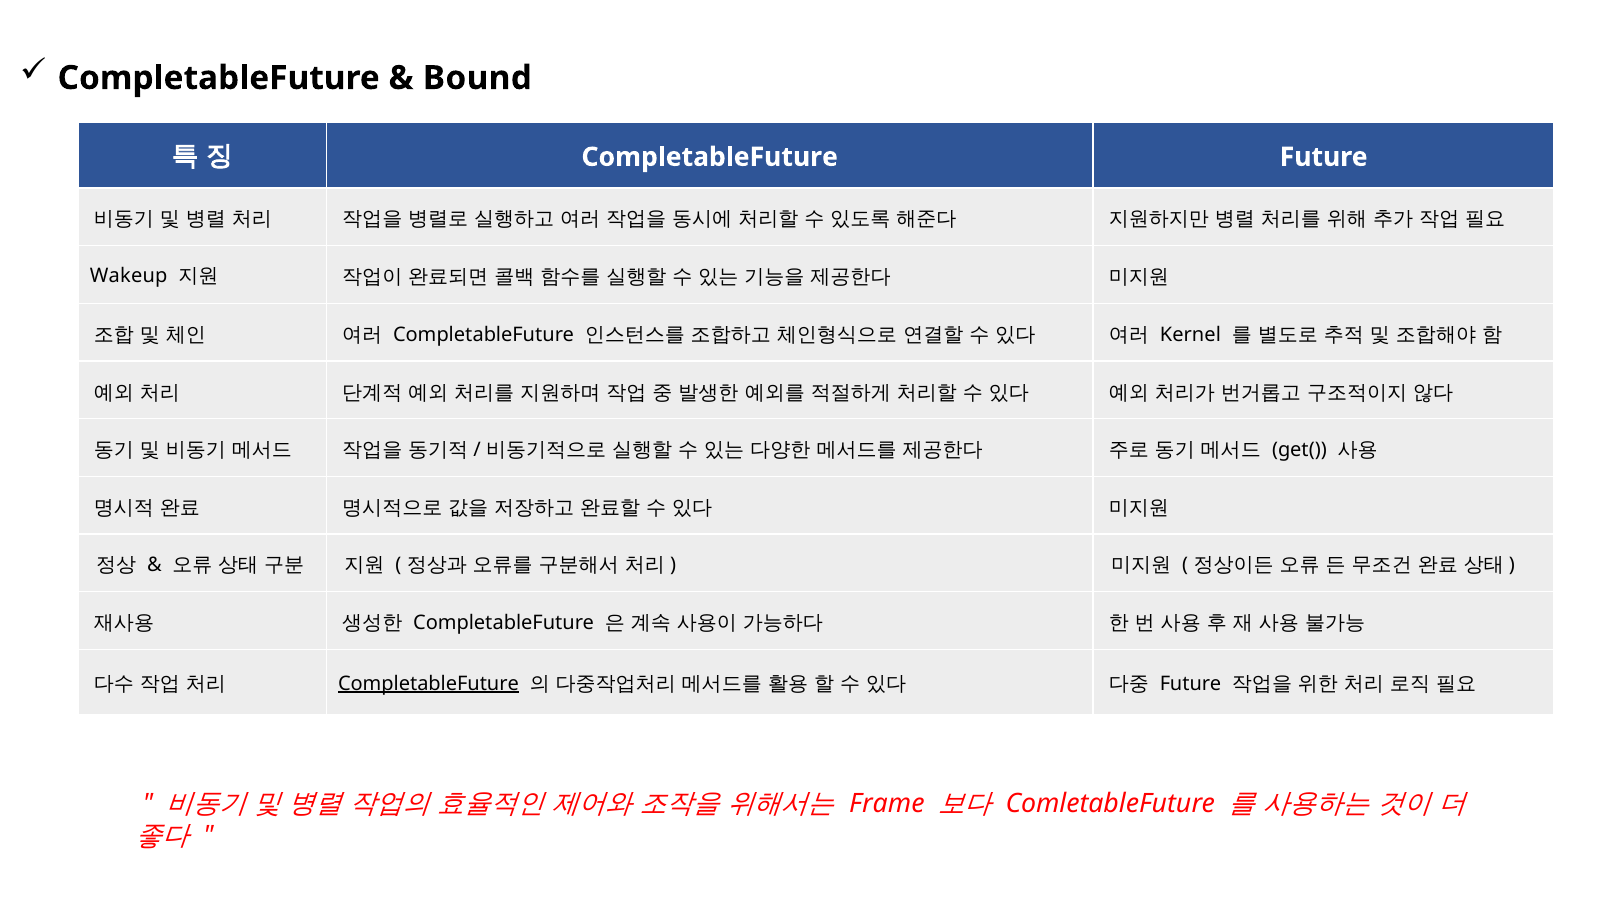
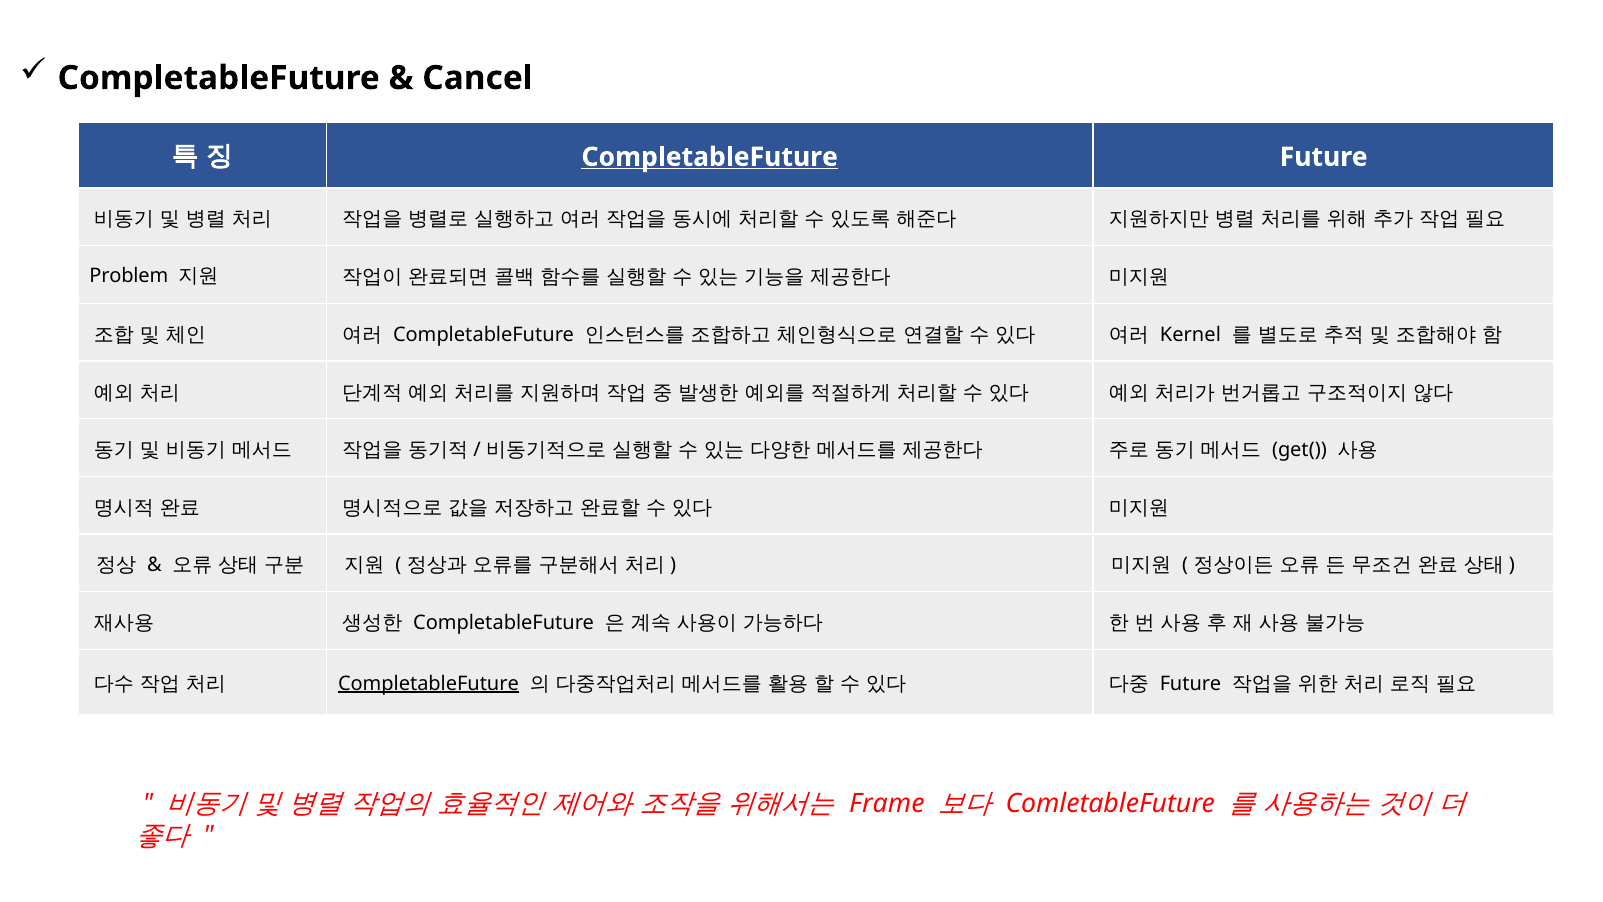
Bound: Bound -> Cancel
CompletableFuture at (710, 157) underline: none -> present
Wakeup: Wakeup -> Problem
